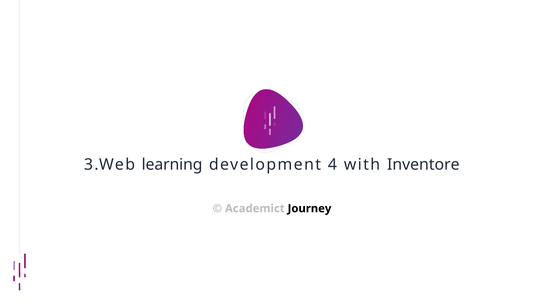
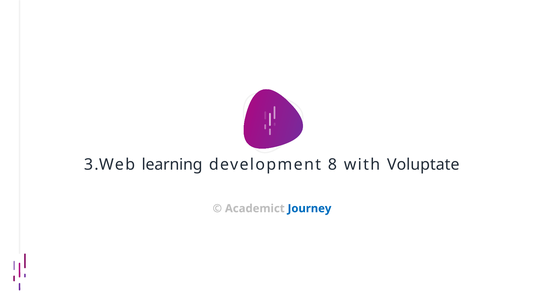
4: 4 -> 8
Inventore: Inventore -> Voluptate
Journey colour: black -> blue
